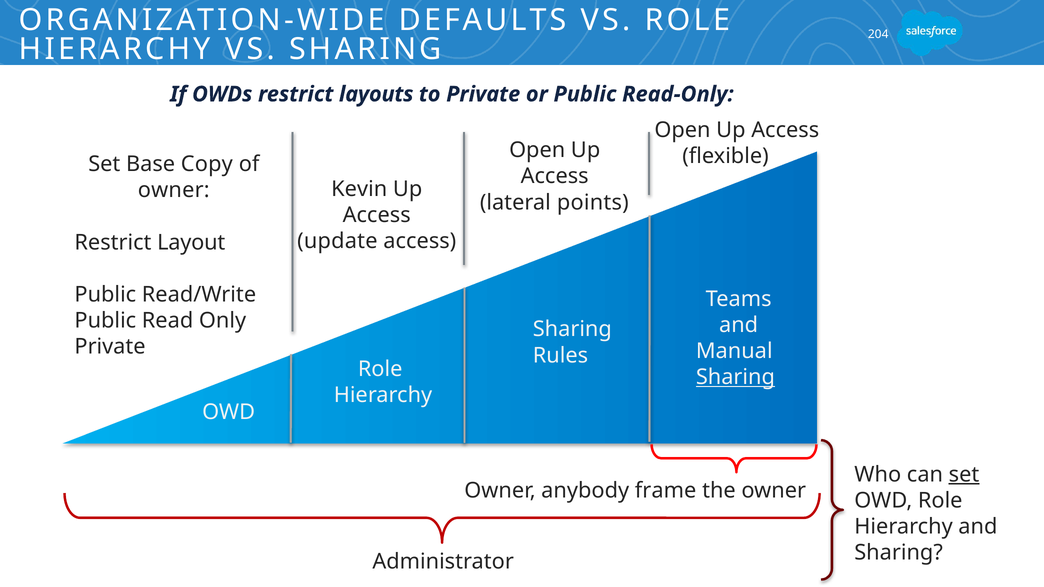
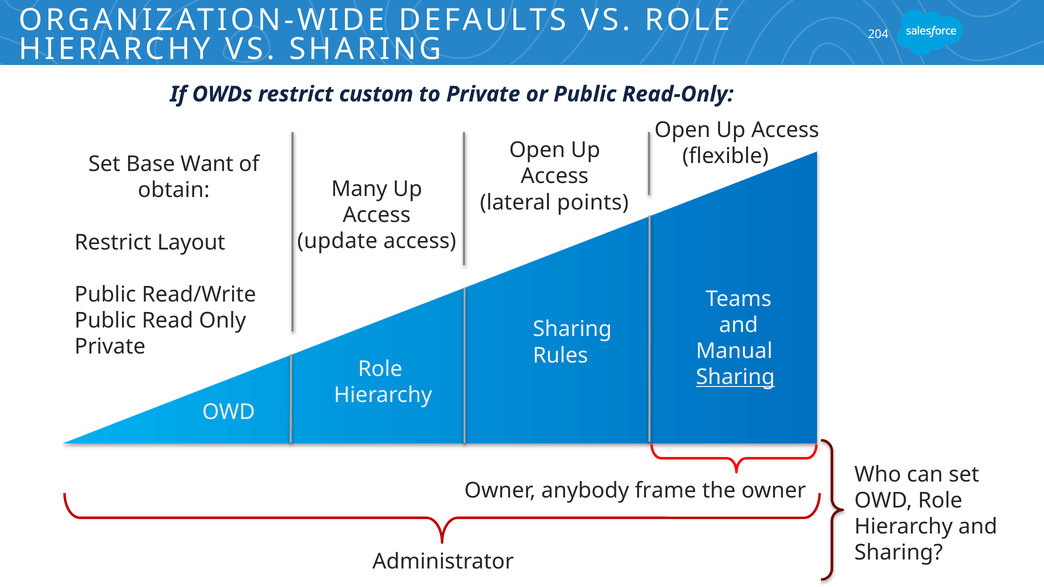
layouts: layouts -> custom
Copy: Copy -> Want
Kevin: Kevin -> Many
owner at (174, 190): owner -> obtain
set at (964, 475) underline: present -> none
